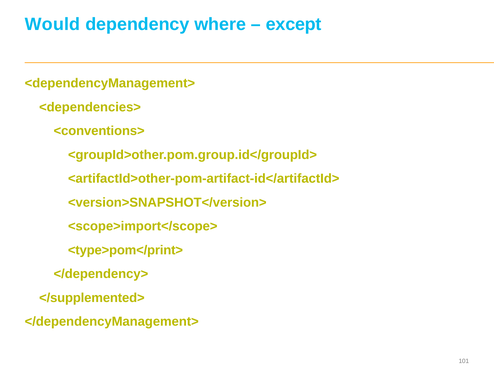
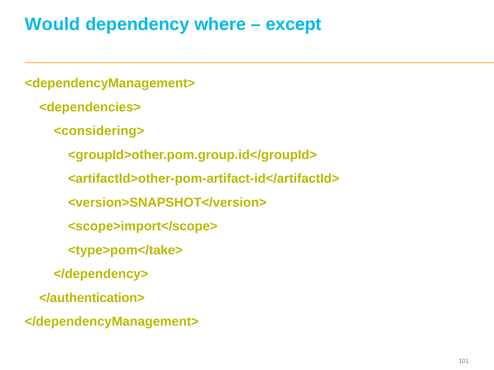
<conventions>: <conventions> -> <considering>
<type>pom</print>: <type>pom</print> -> <type>pom</take>
</supplemented>: </supplemented> -> </authentication>
